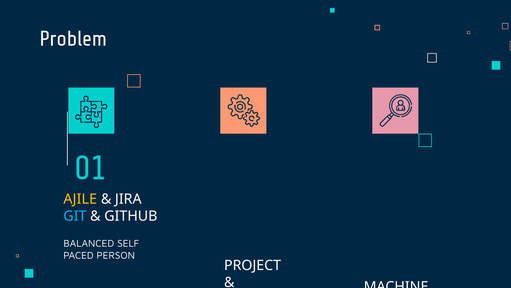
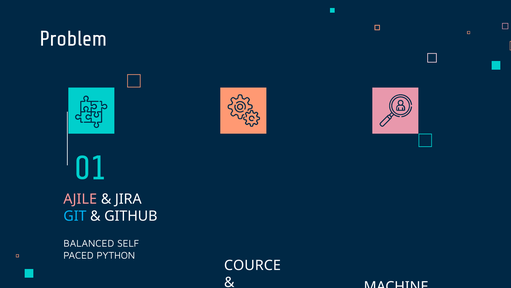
AJILE colour: yellow -> pink
PERSON: PERSON -> PYTHON
PROJECT: PROJECT -> COURCE
